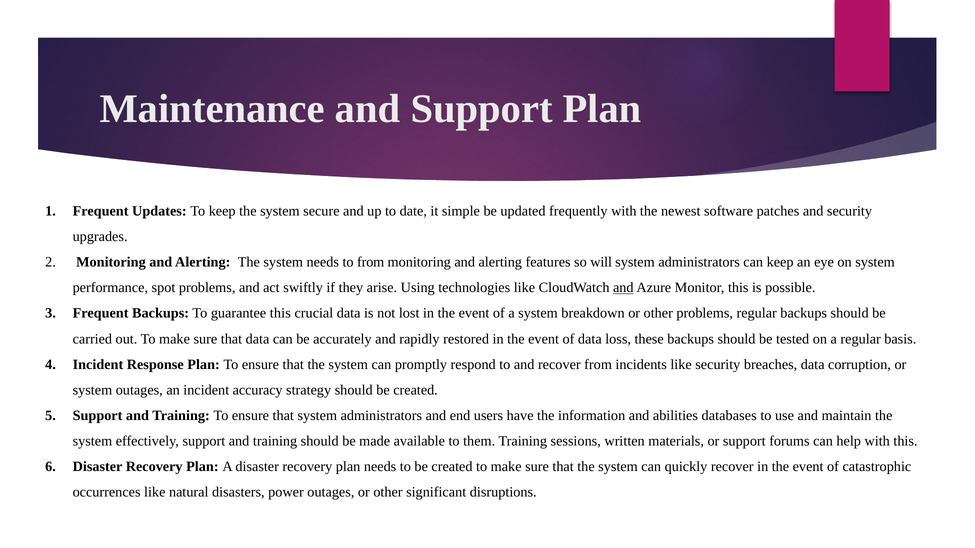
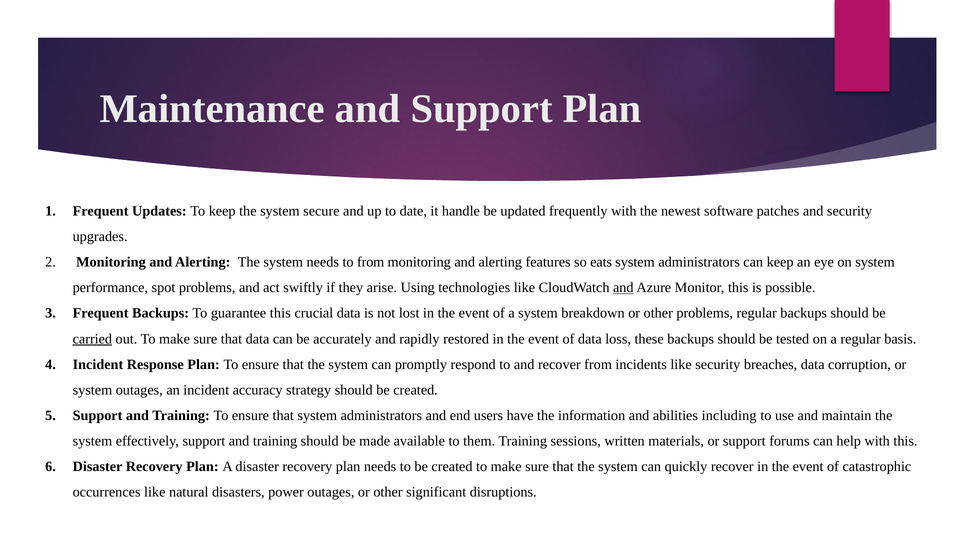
simple: simple -> handle
will: will -> eats
carried underline: none -> present
databases: databases -> including
